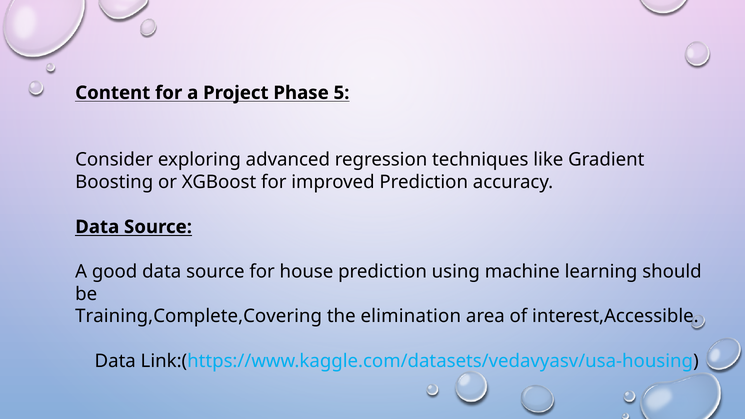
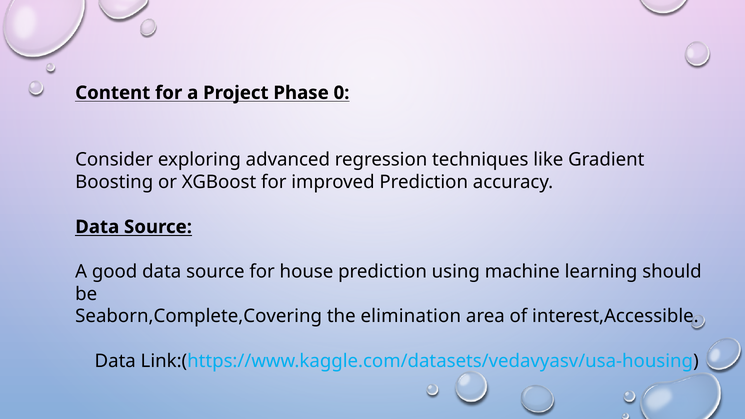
5: 5 -> 0
Training,Complete,Covering: Training,Complete,Covering -> Seaborn,Complete,Covering
